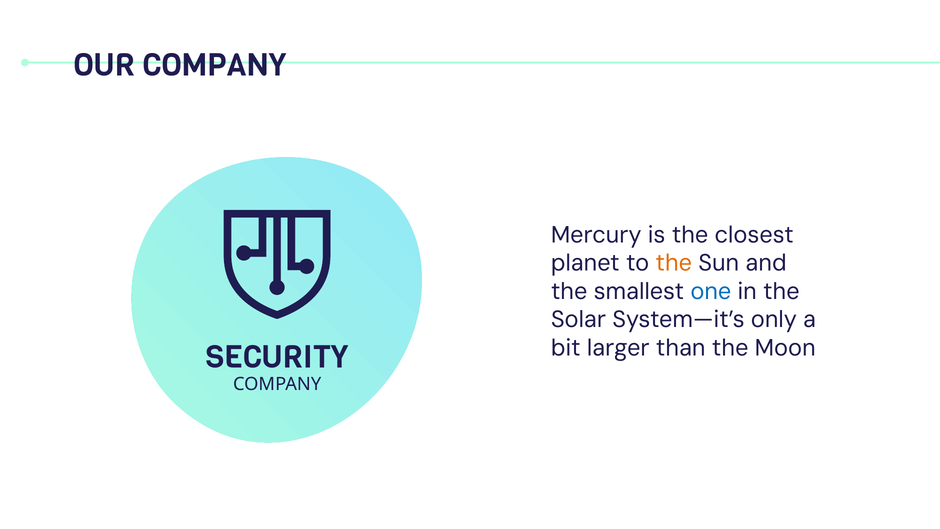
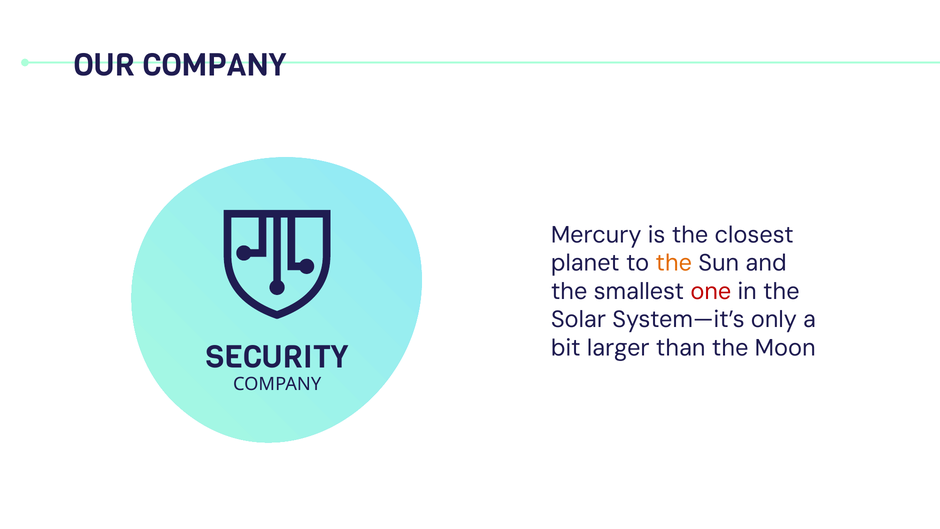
one colour: blue -> red
